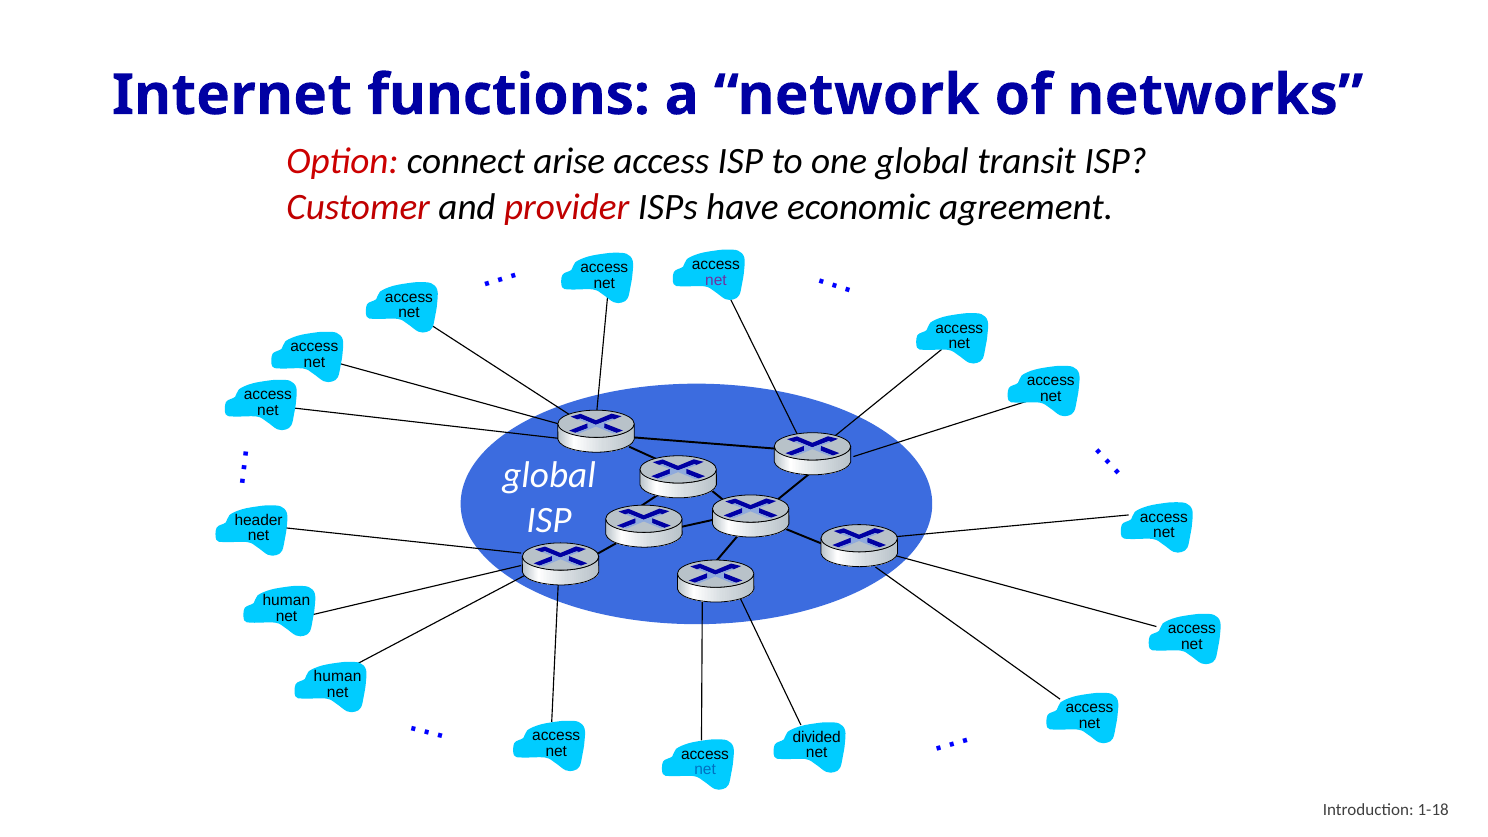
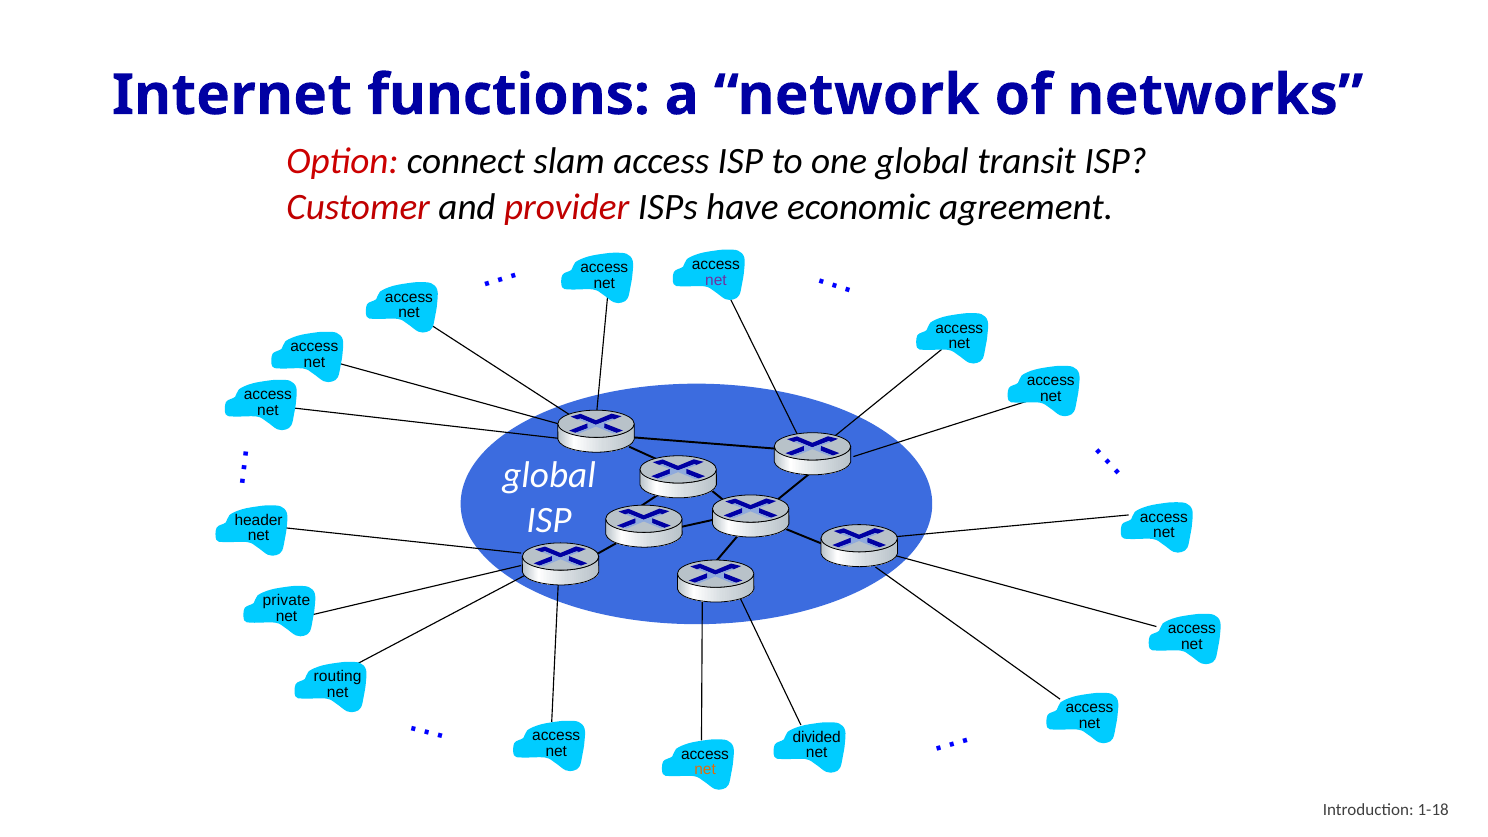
arise: arise -> slam
human at (286, 601): human -> private
human at (338, 677): human -> routing
net at (705, 770) colour: blue -> orange
